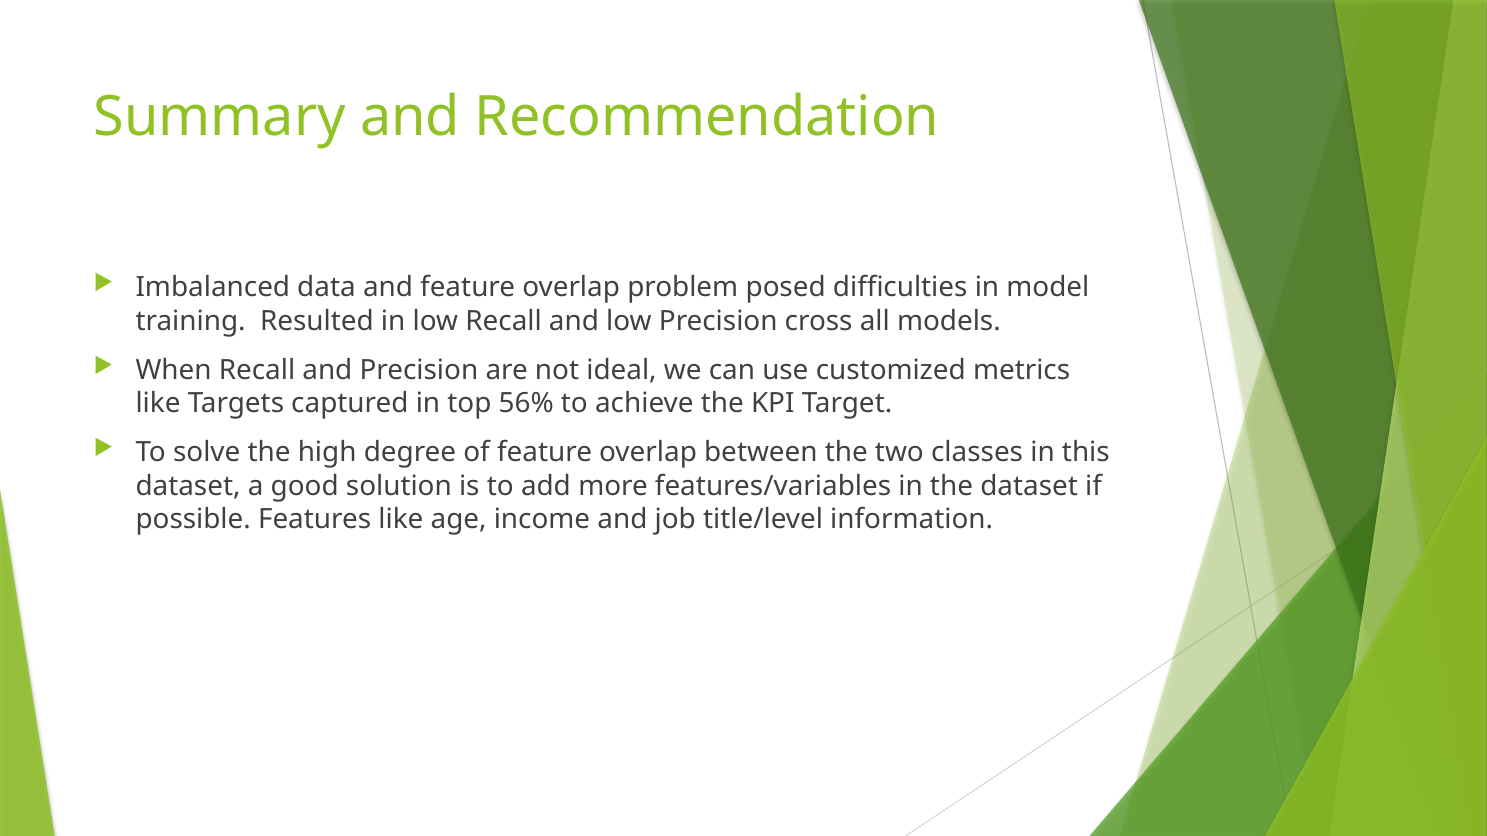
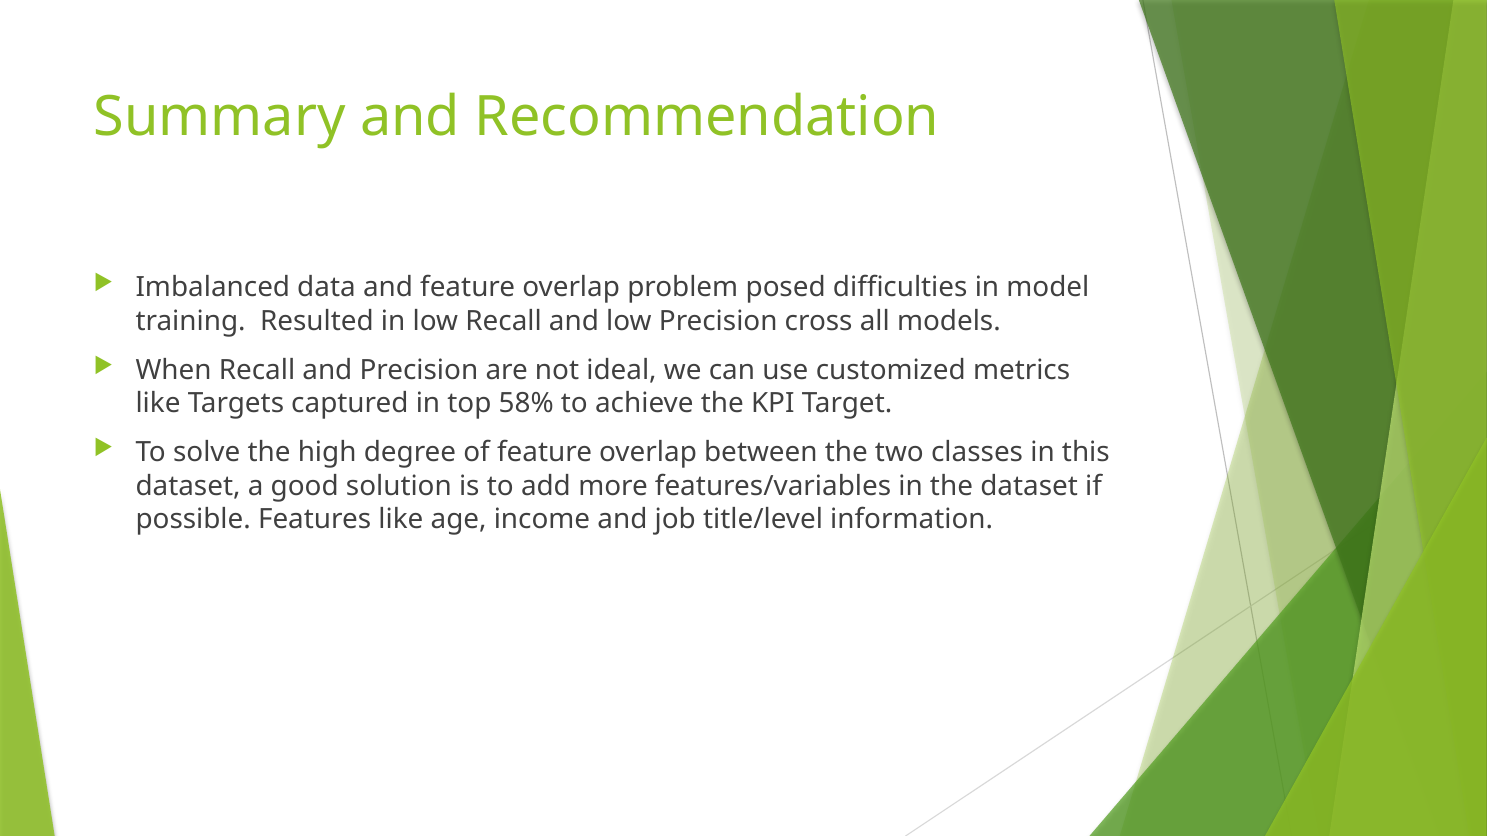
56%: 56% -> 58%
